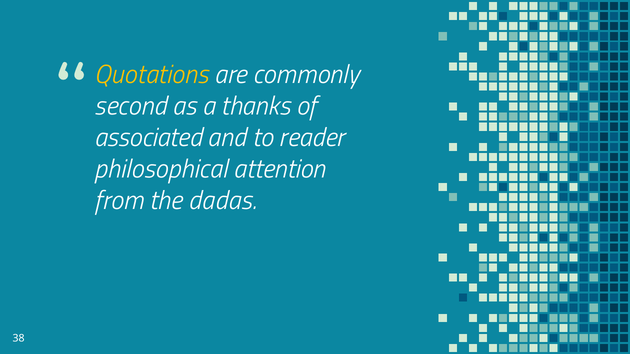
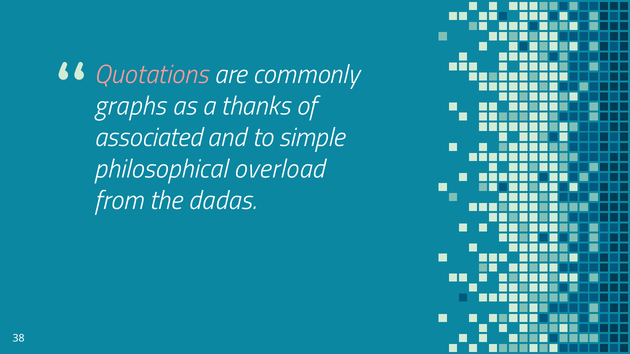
Quotations colour: yellow -> pink
second: second -> graphs
reader: reader -> simple
attention: attention -> overload
